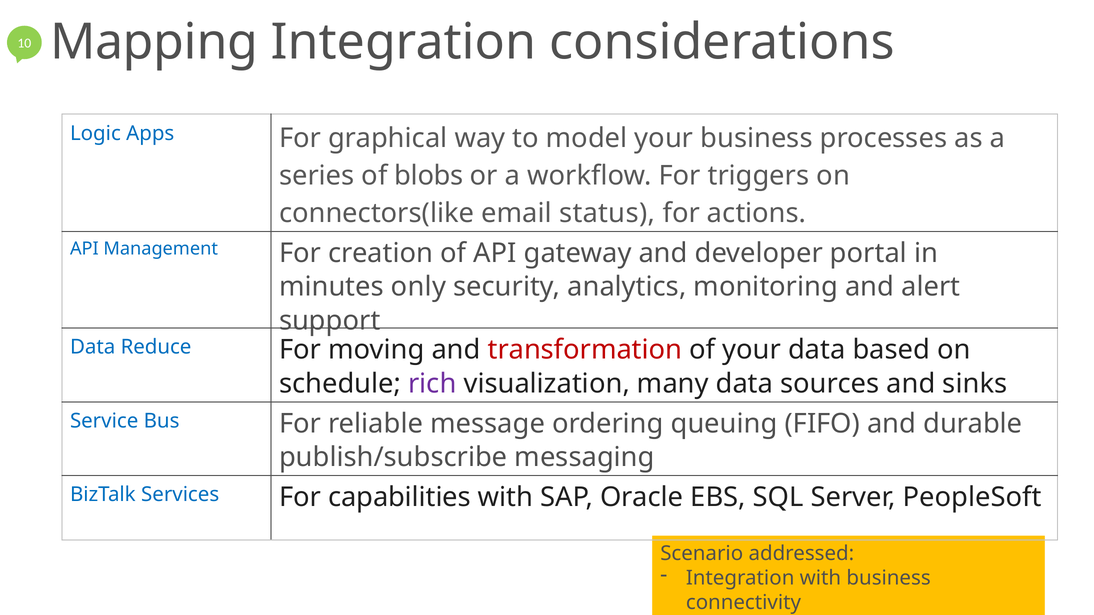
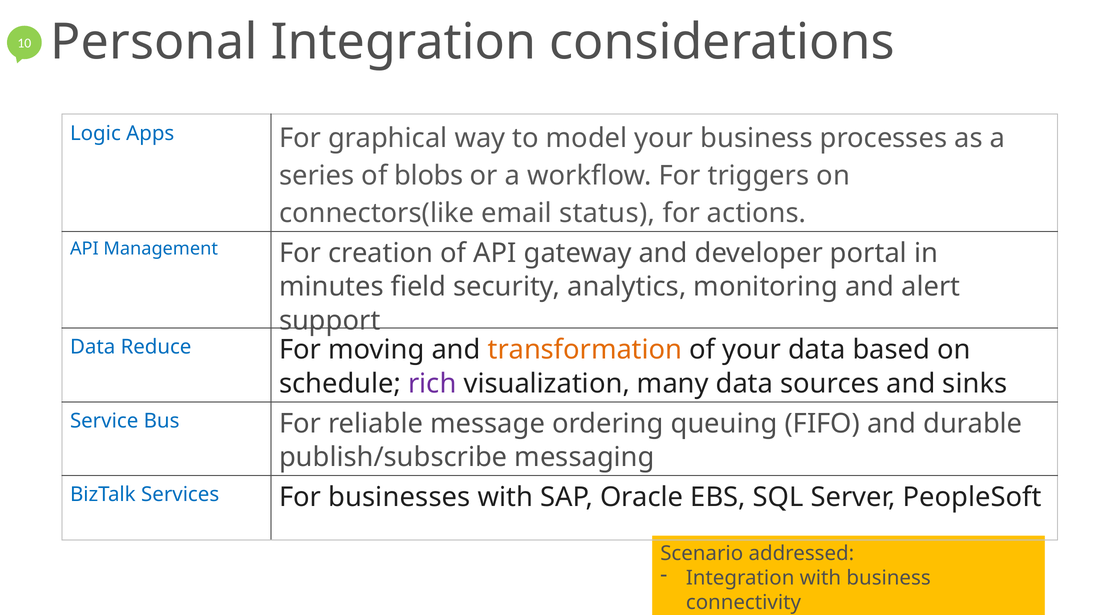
Mapping: Mapping -> Personal
only: only -> field
transformation colour: red -> orange
capabilities: capabilities -> businesses
